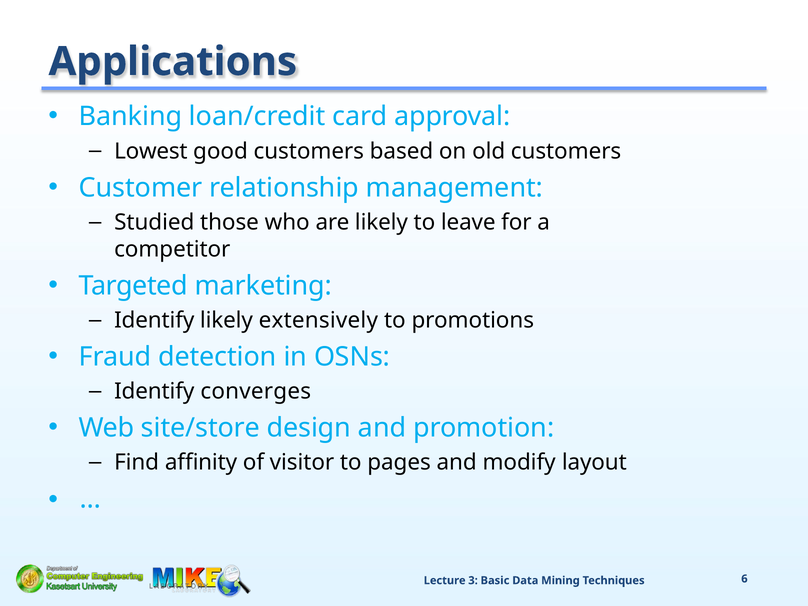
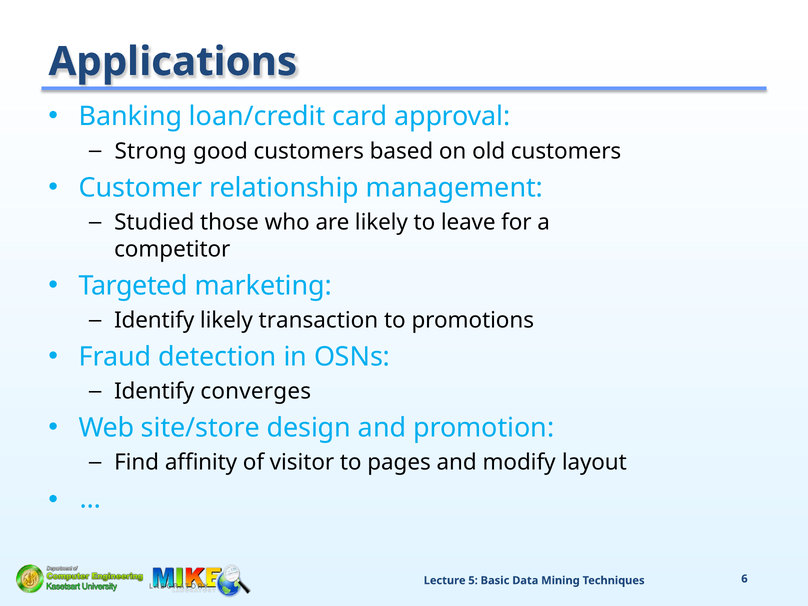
Lowest: Lowest -> Strong
extensively: extensively -> transaction
3: 3 -> 5
